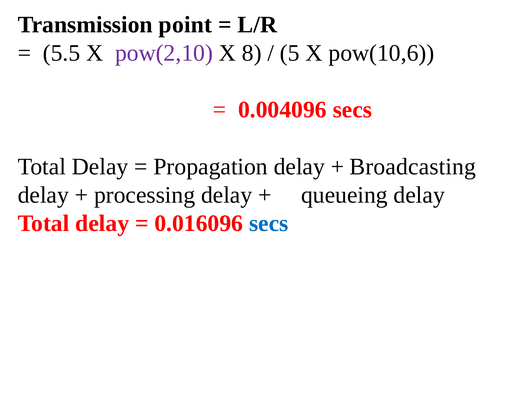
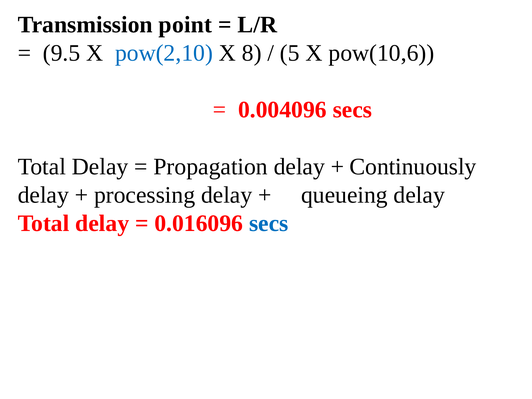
5.5: 5.5 -> 9.5
pow(2,10 colour: purple -> blue
Broadcasting: Broadcasting -> Continuously
